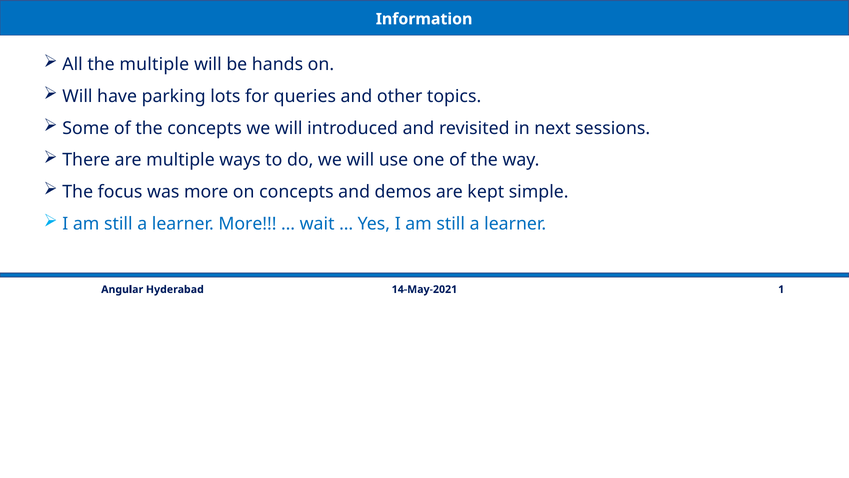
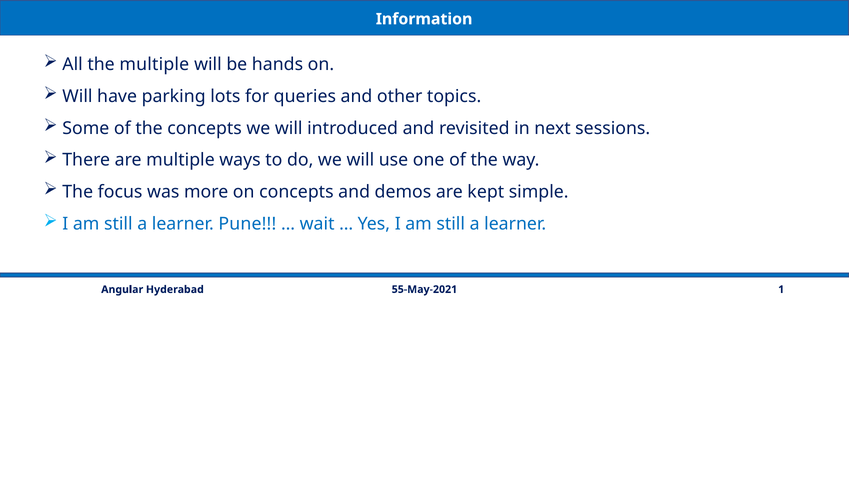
learner More: More -> Pune
14-May-2021: 14-May-2021 -> 55-May-2021
